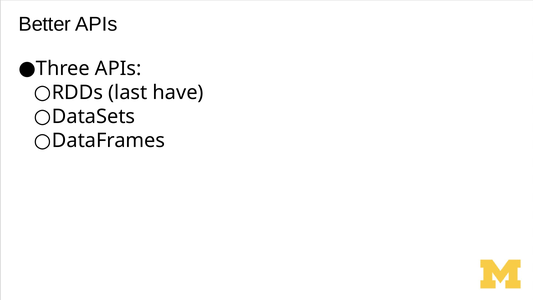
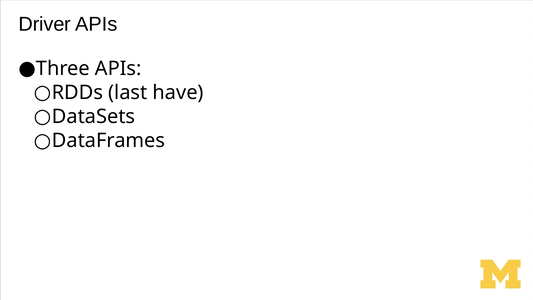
Better: Better -> Driver
